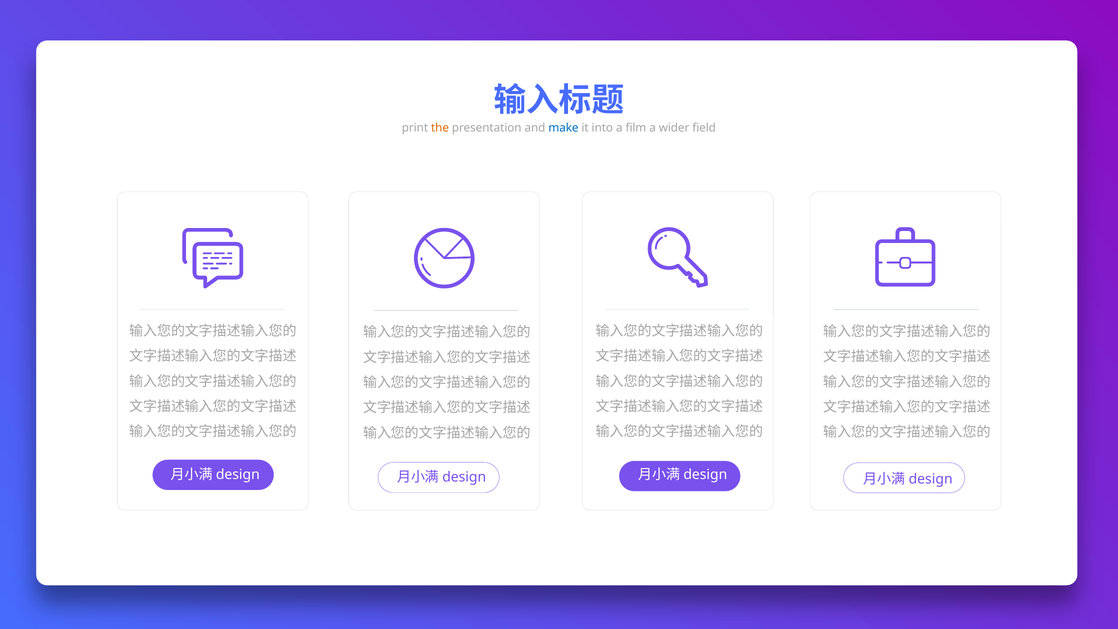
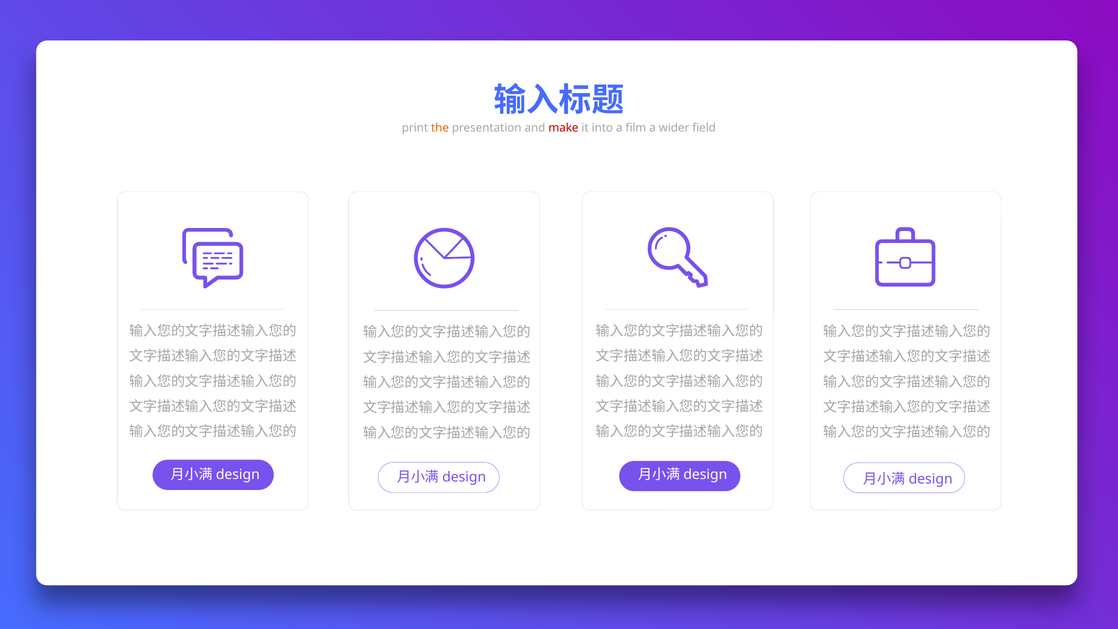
make colour: blue -> red
